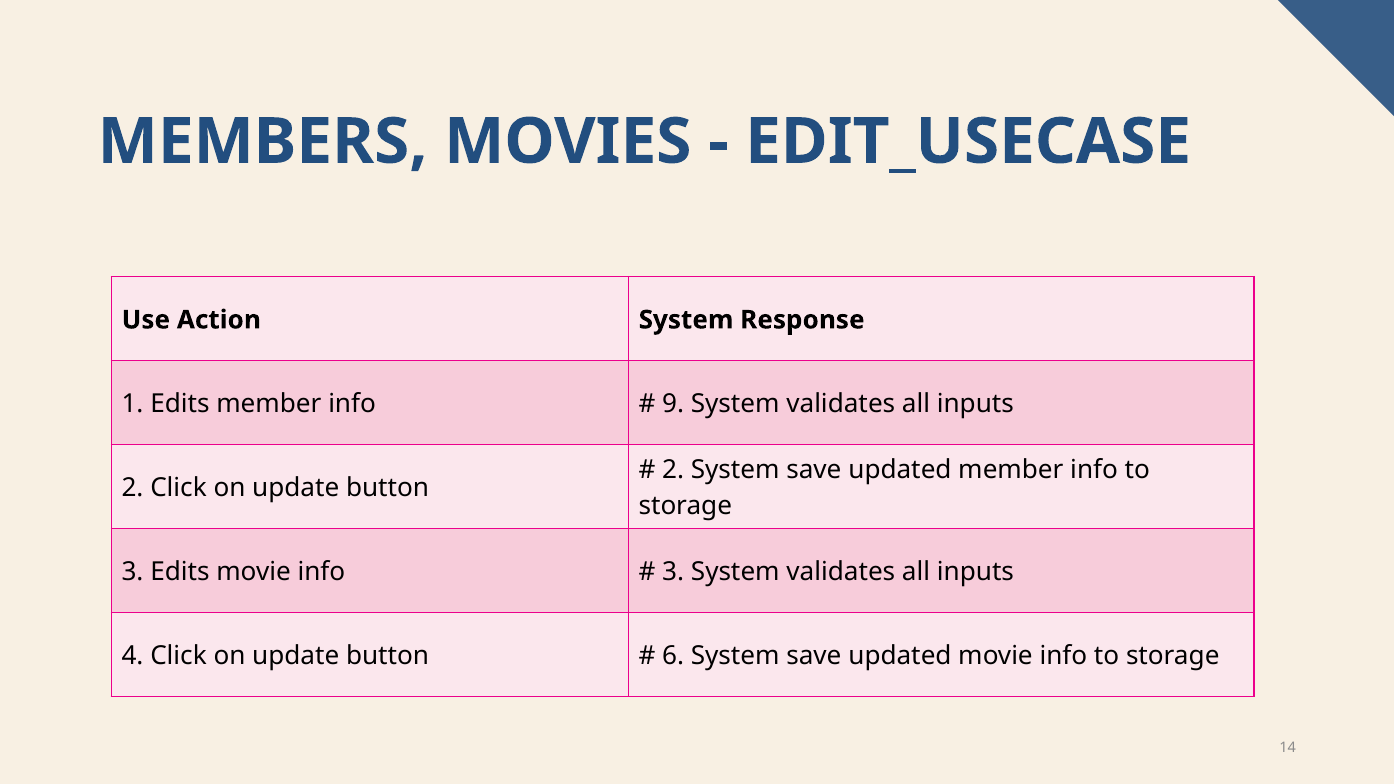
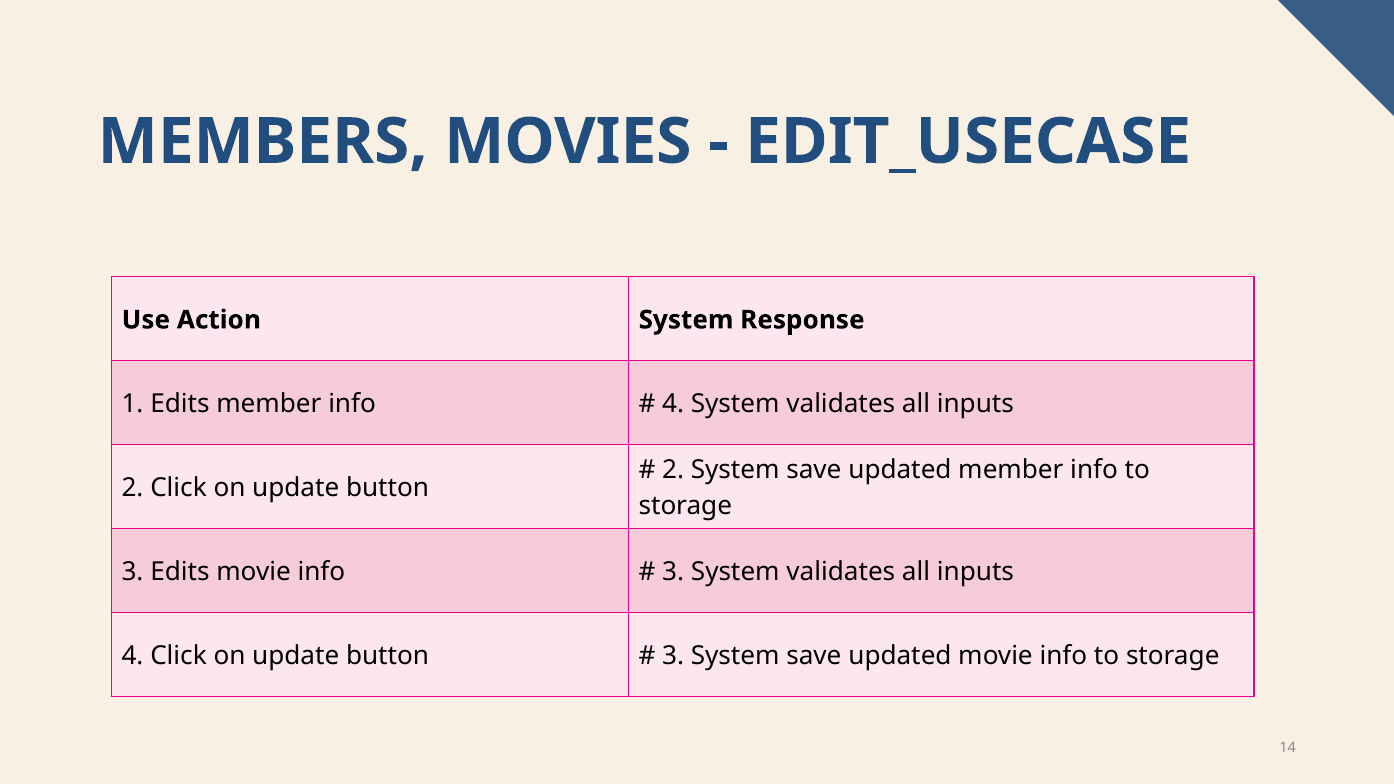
9 at (673, 404): 9 -> 4
6 at (673, 656): 6 -> 3
